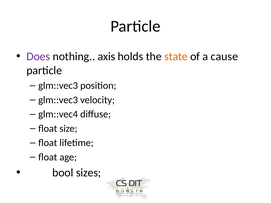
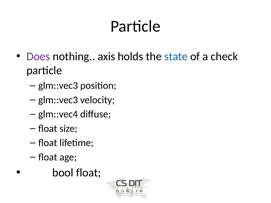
state colour: orange -> blue
cause: cause -> check
bool sizes: sizes -> float
